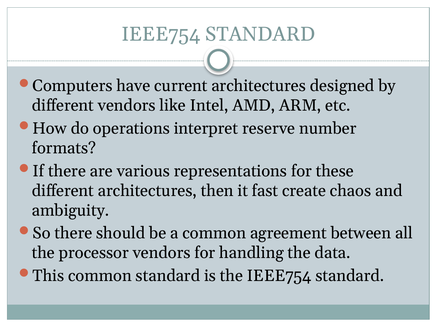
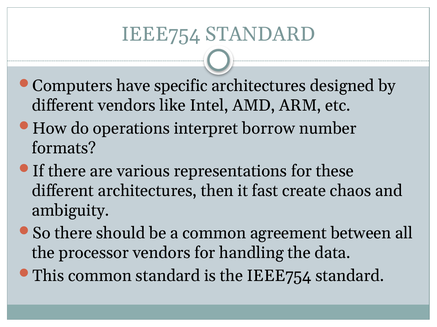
current: current -> specific
reserve: reserve -> borrow
